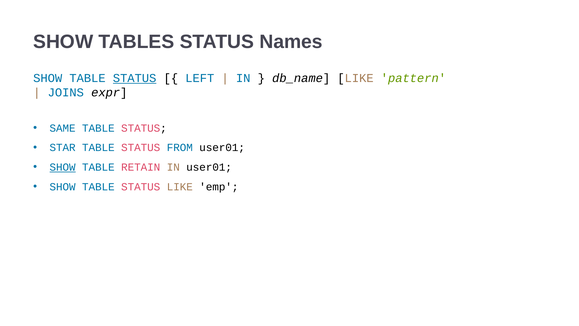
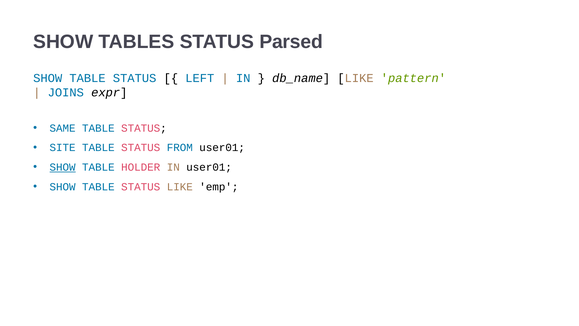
Names: Names -> Parsed
STATUS at (135, 78) underline: present -> none
STAR: STAR -> SITE
RETAIN: RETAIN -> HOLDER
